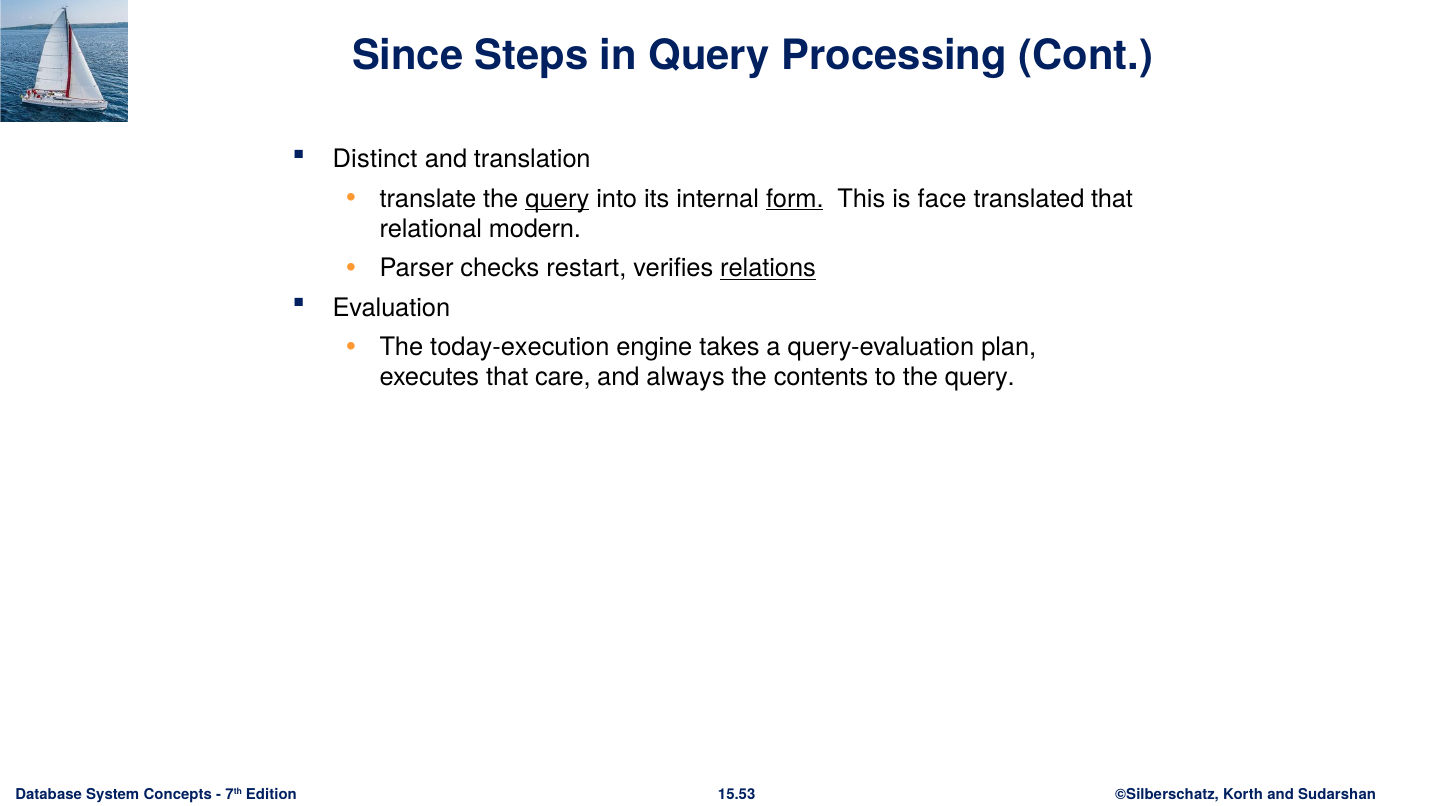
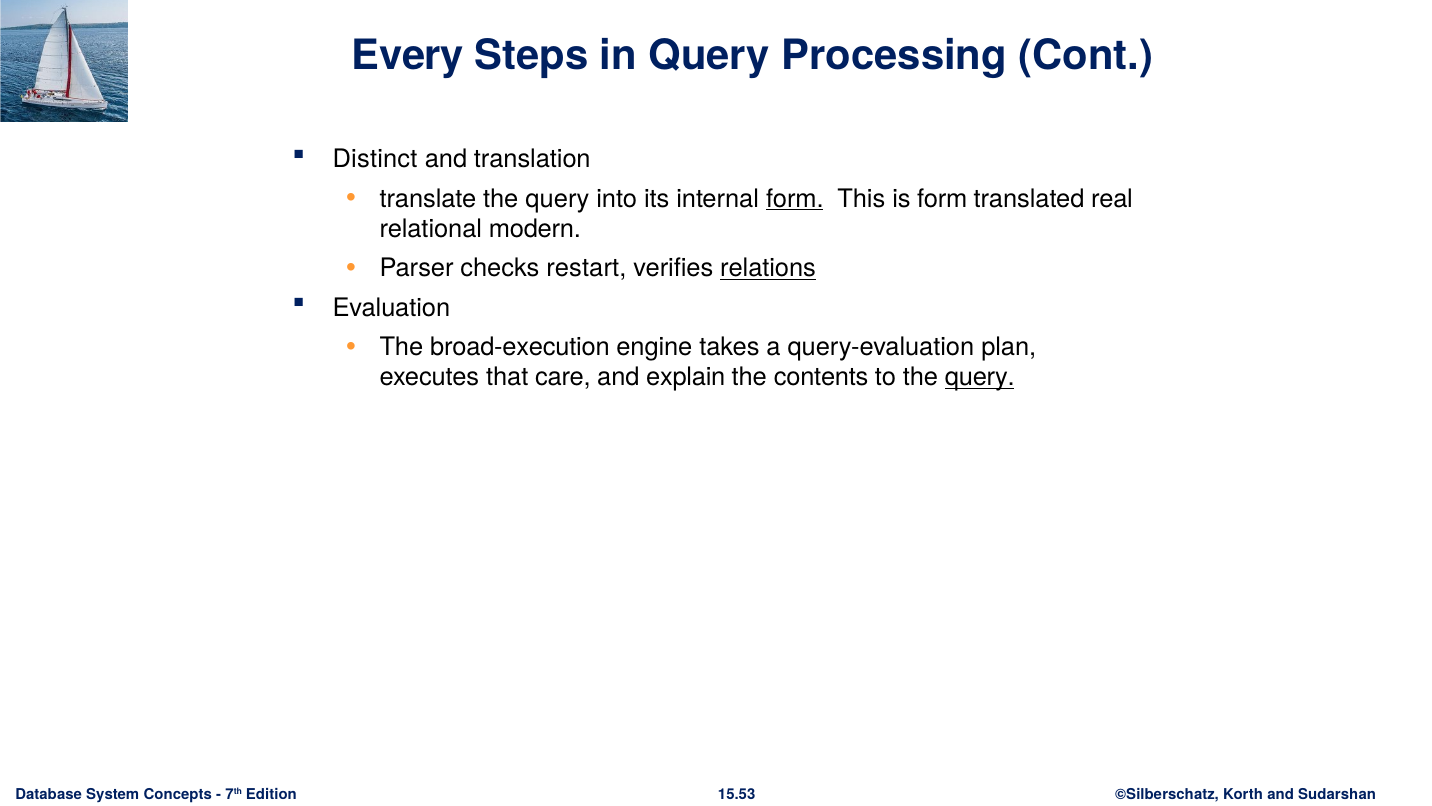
Since: Since -> Every
query at (557, 199) underline: present -> none
is face: face -> form
translated that: that -> real
today-execution: today-execution -> broad-execution
always: always -> explain
query at (980, 377) underline: none -> present
